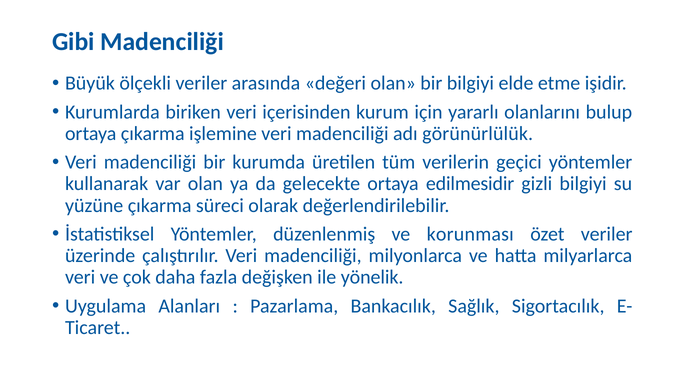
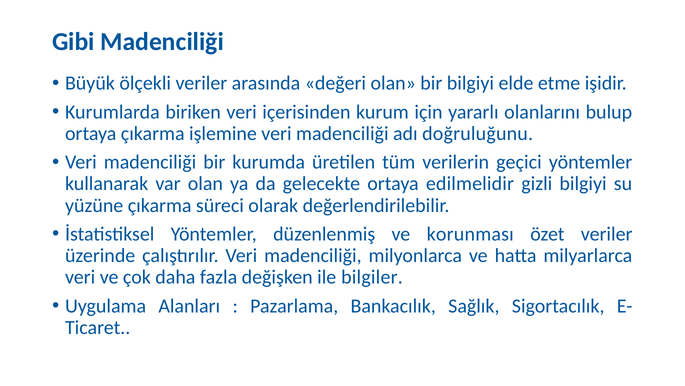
görünürlülük: görünürlülük -> doğruluğunu
edilmesidir: edilmesidir -> edilmelidir
yönelik: yönelik -> bilgiler
